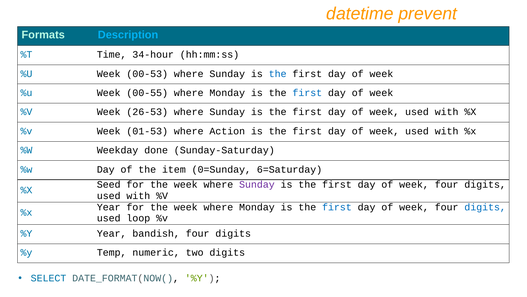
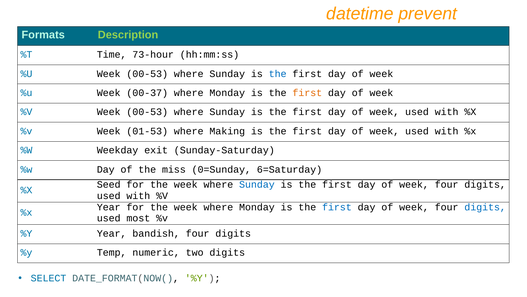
Description colour: light blue -> light green
34-hour: 34-hour -> 73-hour
00-55: 00-55 -> 00-37
first at (307, 93) colour: blue -> orange
%V Week 26-53: 26-53 -> 00-53
Action: Action -> Making
done: done -> exit
item: item -> miss
Sunday at (257, 184) colour: purple -> blue
loop: loop -> most
